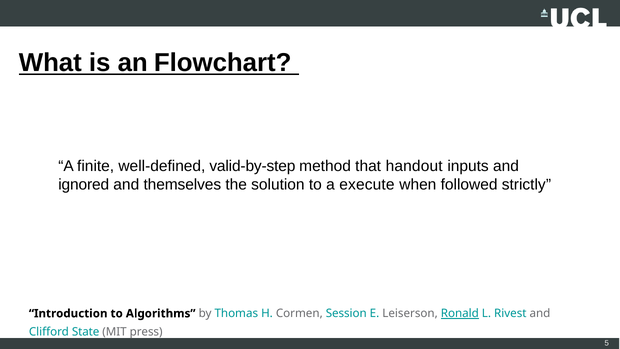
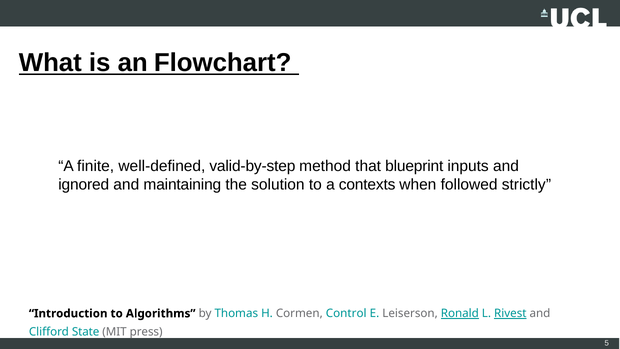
handout: handout -> blueprint
themselves: themselves -> maintaining
execute: execute -> contexts
Session: Session -> Control
Rivest underline: none -> present
